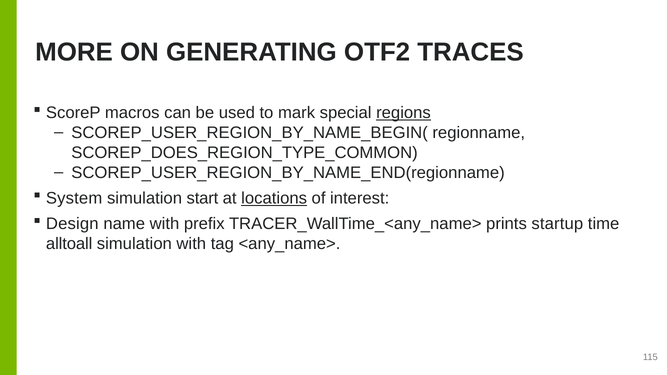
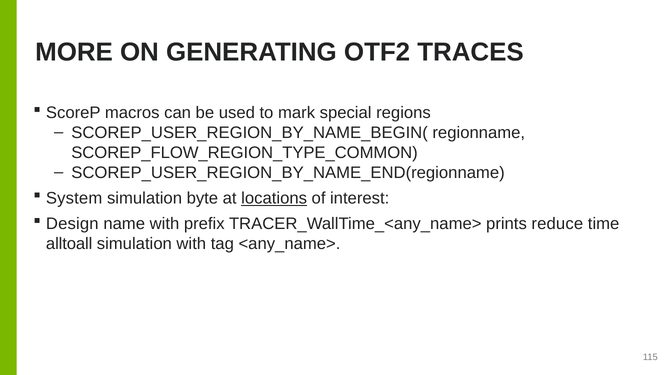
regions underline: present -> none
SCOREP_DOES_REGION_TYPE_COMMON: SCOREP_DOES_REGION_TYPE_COMMON -> SCOREP_FLOW_REGION_TYPE_COMMON
start: start -> byte
startup: startup -> reduce
